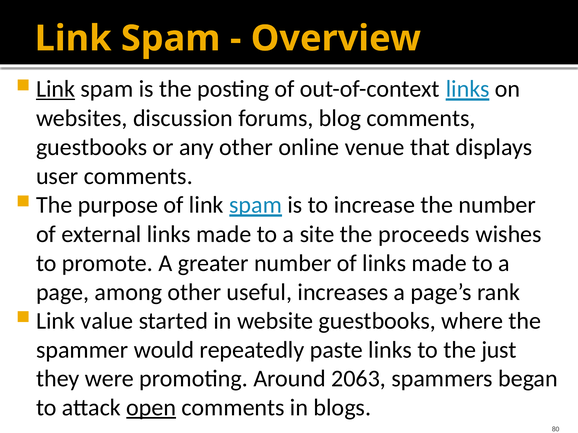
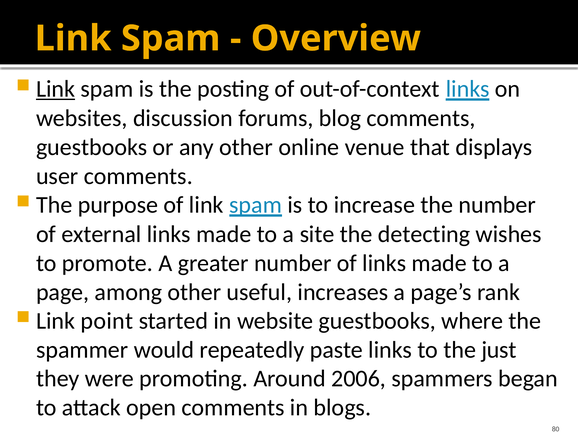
proceeds: proceeds -> detecting
value: value -> point
2063: 2063 -> 2006
open underline: present -> none
